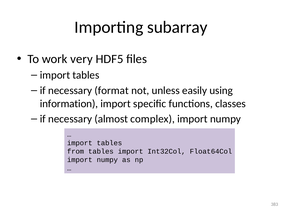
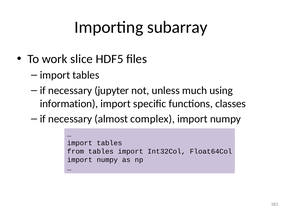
very: very -> slice
format: format -> jupyter
easily: easily -> much
